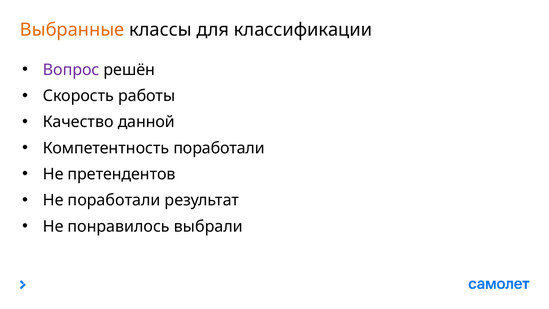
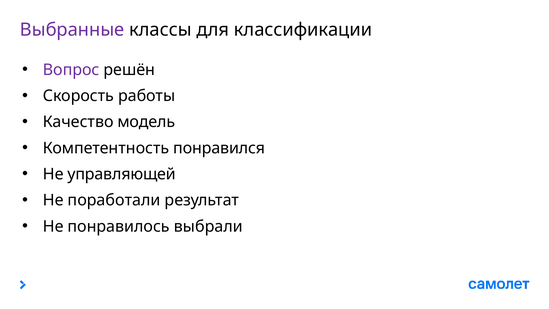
Выбранные colour: orange -> purple
данной: данной -> модель
Компетентность поработали: поработали -> понравился
претендентов: претендентов -> управляющей
